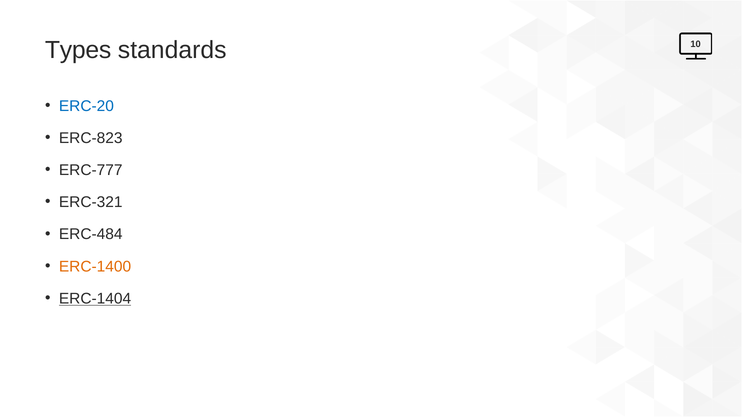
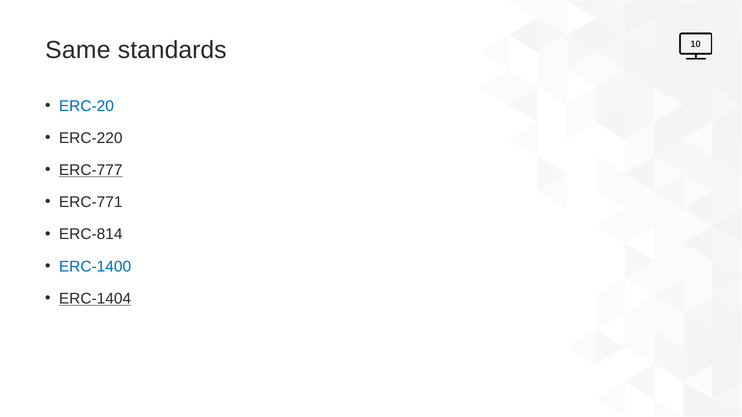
Types: Types -> Same
ERC-823: ERC-823 -> ERC-220
ERC-777 underline: none -> present
ERC-321: ERC-321 -> ERC-771
ERC-484: ERC-484 -> ERC-814
ERC-1400 colour: orange -> blue
